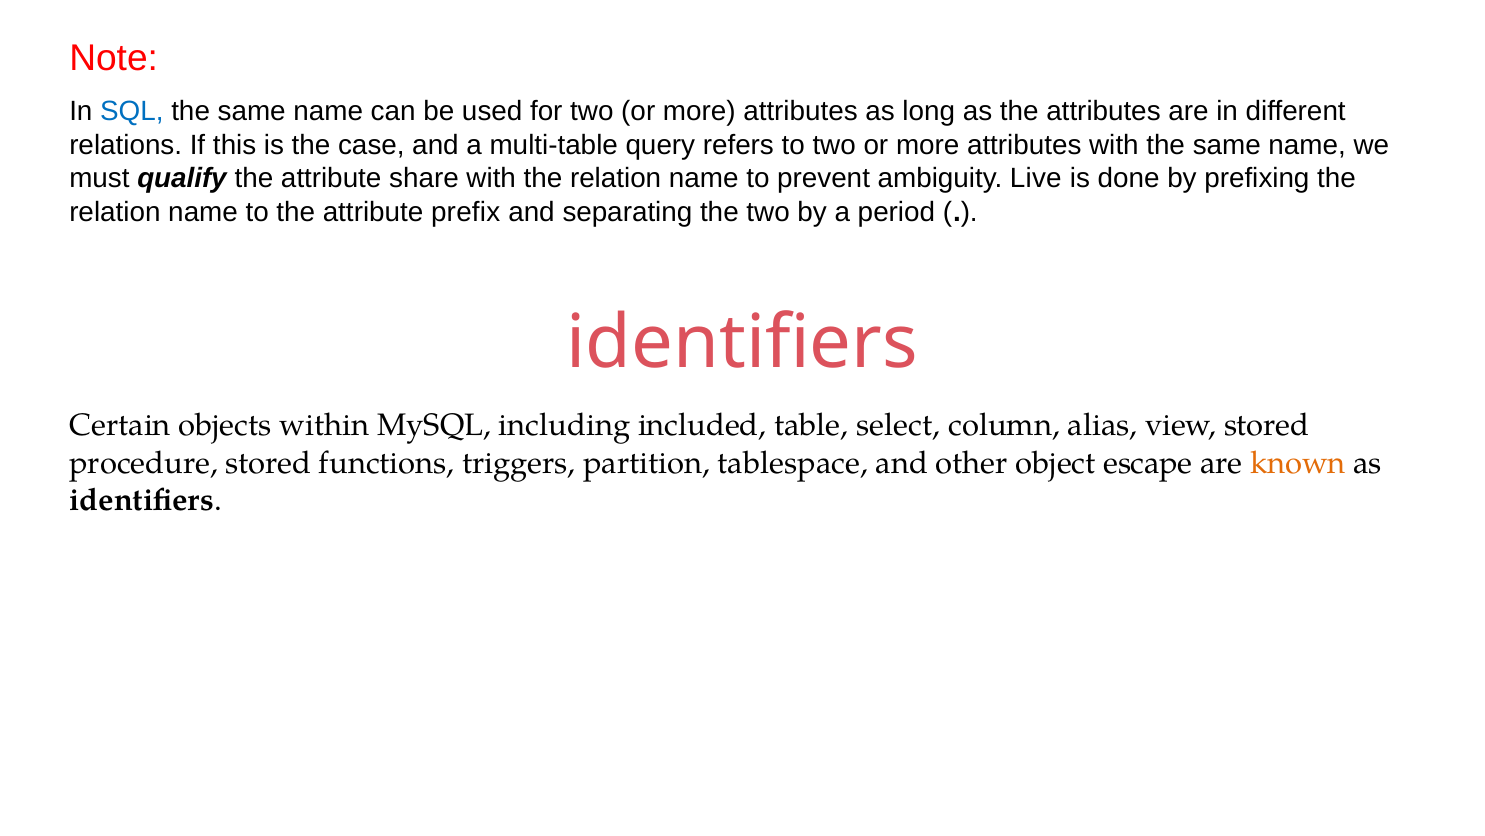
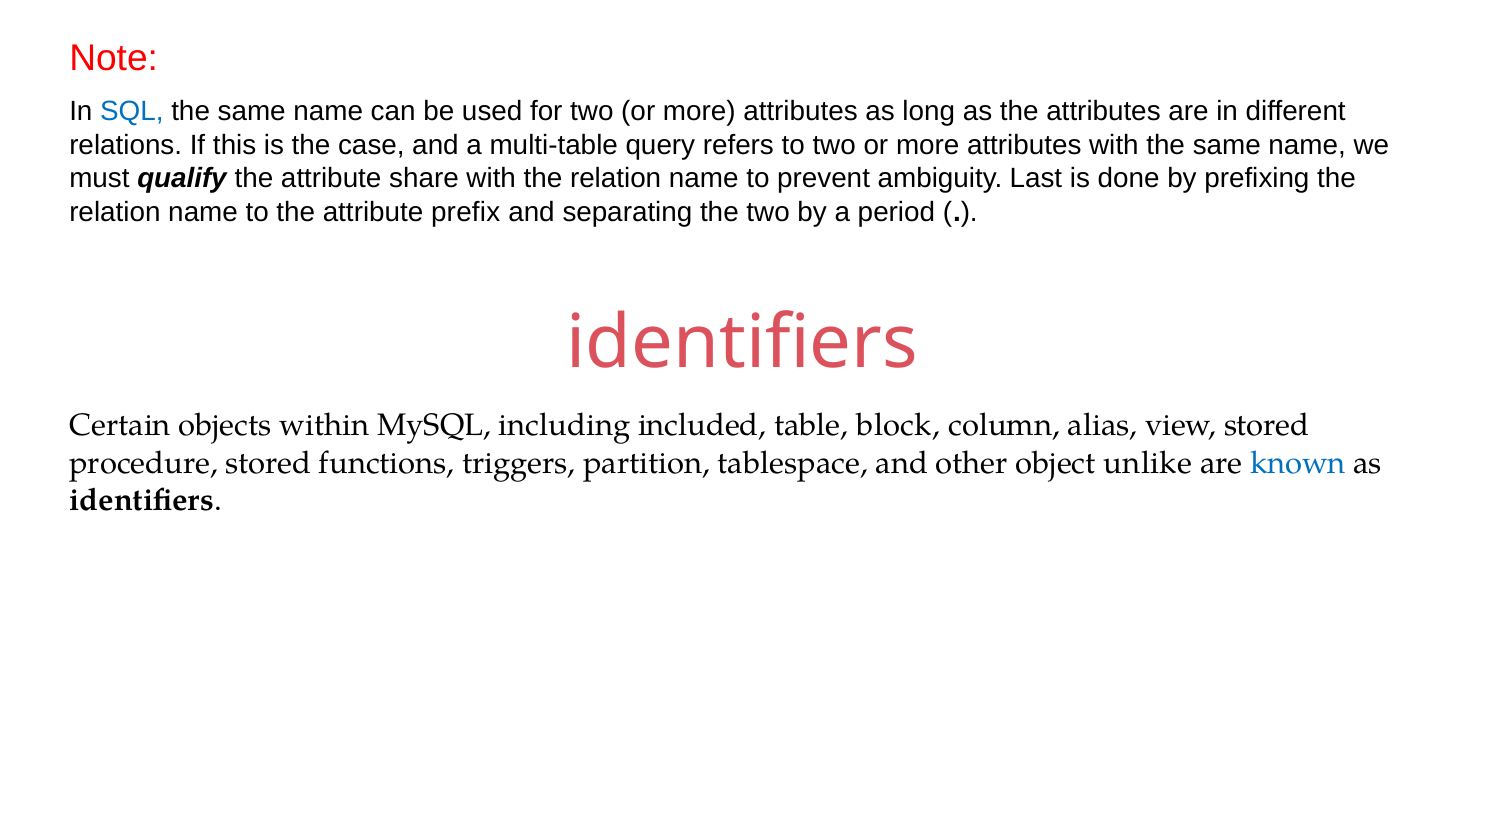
Live: Live -> Last
select: select -> block
escape: escape -> unlike
known colour: orange -> blue
